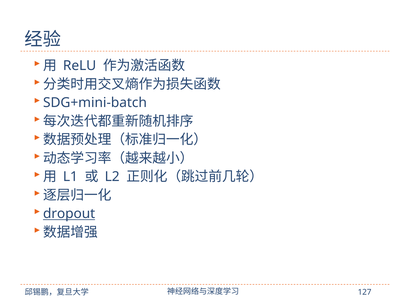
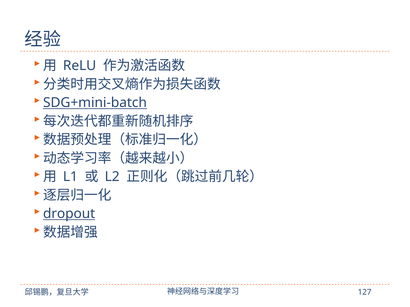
SDG+mini-batch underline: none -> present
